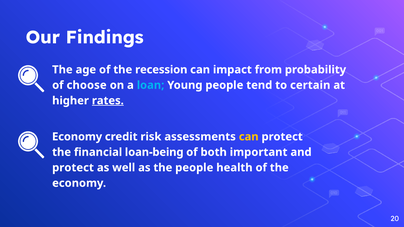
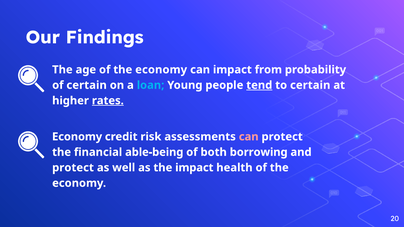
age of the recession: recession -> economy
of choose: choose -> certain
tend underline: none -> present
can at (249, 137) colour: yellow -> pink
loan-being: loan-being -> able-being
important: important -> borrowing
the people: people -> impact
